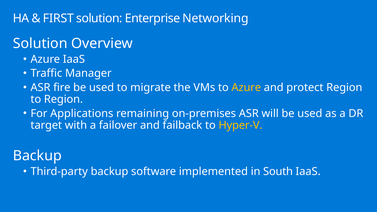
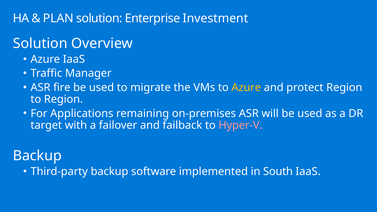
FIRST: FIRST -> PLAN
Networking: Networking -> Investment
Hyper-V colour: yellow -> pink
